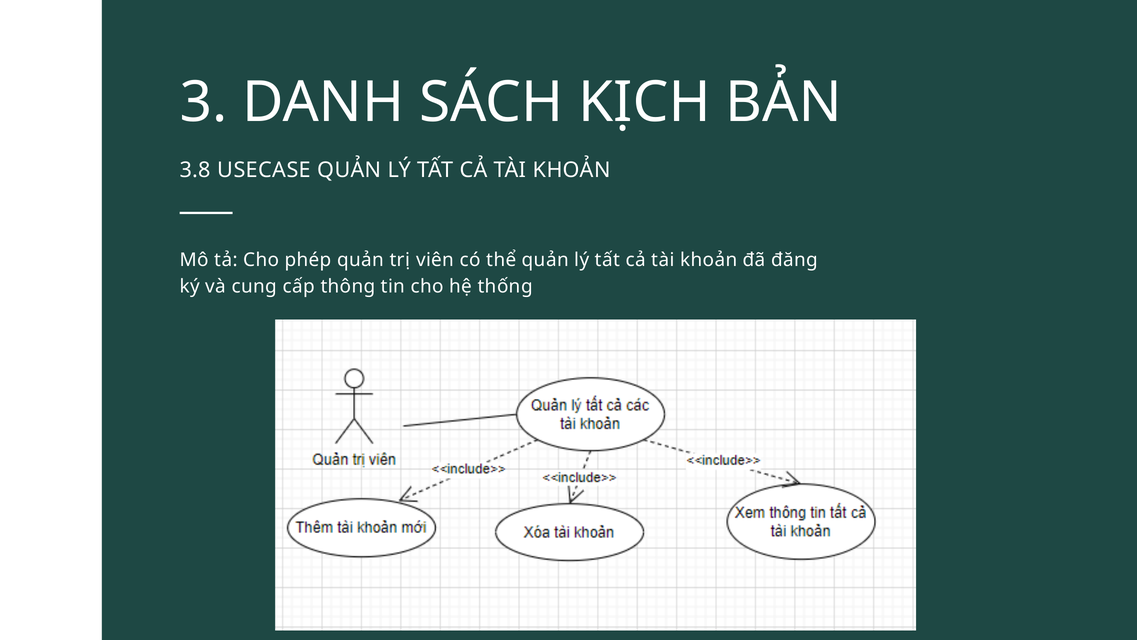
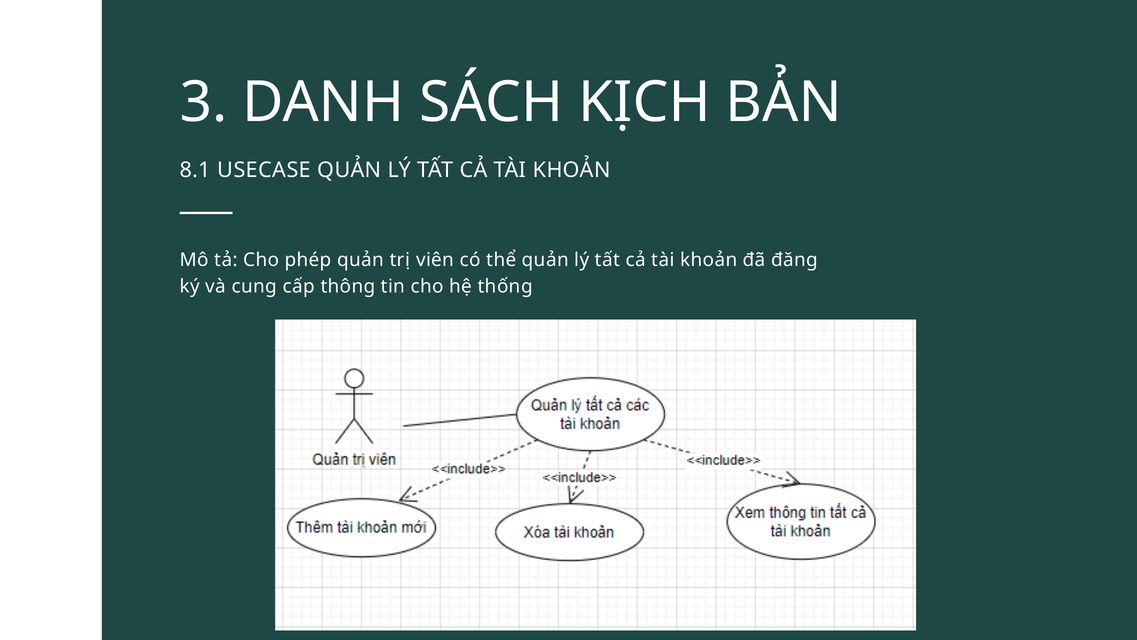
3.8: 3.8 -> 8.1
